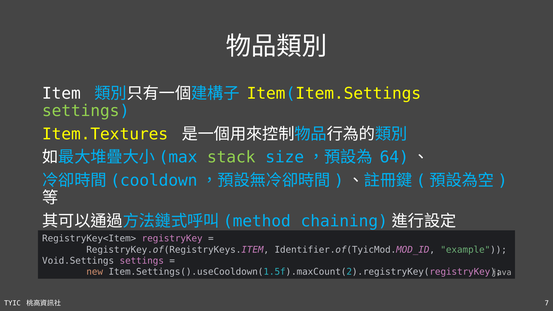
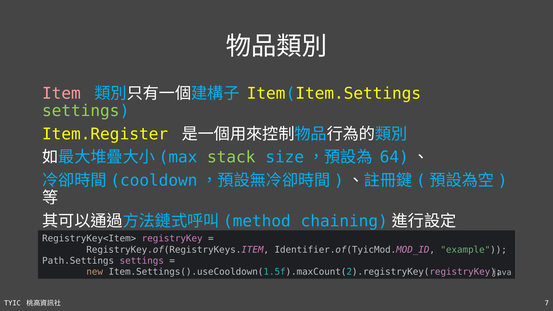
Item colour: white -> pink
Item.Textures: Item.Textures -> Item.Register
Void.Settings: Void.Settings -> Path.Settings
